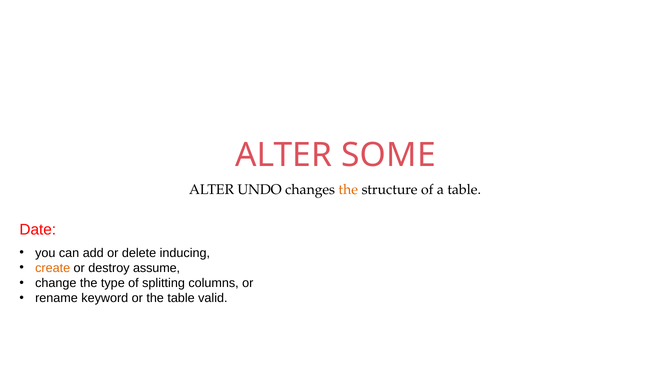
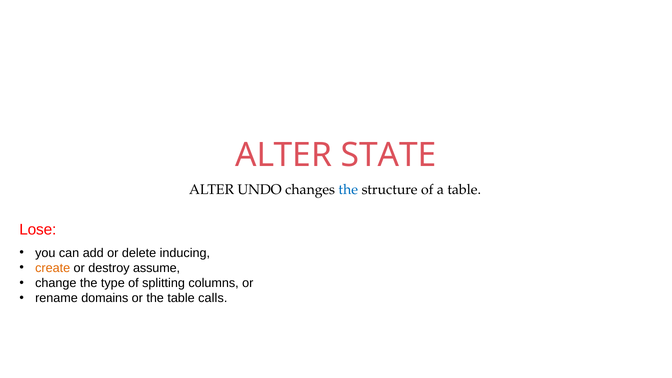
SOME: SOME -> STATE
the at (348, 190) colour: orange -> blue
Date: Date -> Lose
keyword: keyword -> domains
valid: valid -> calls
